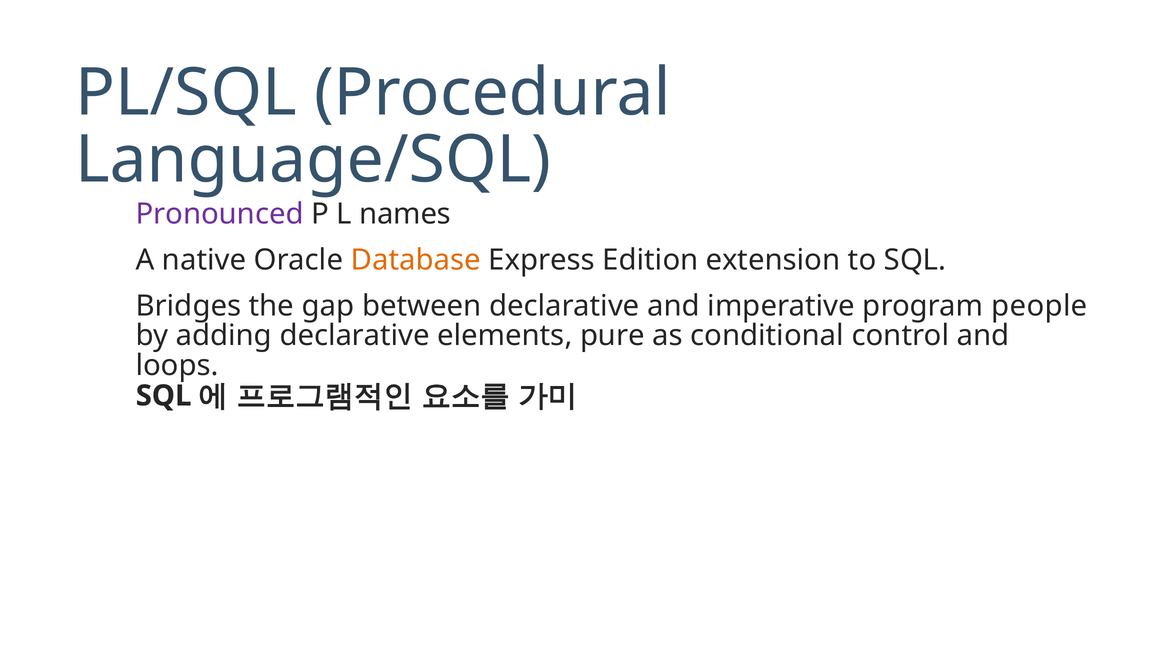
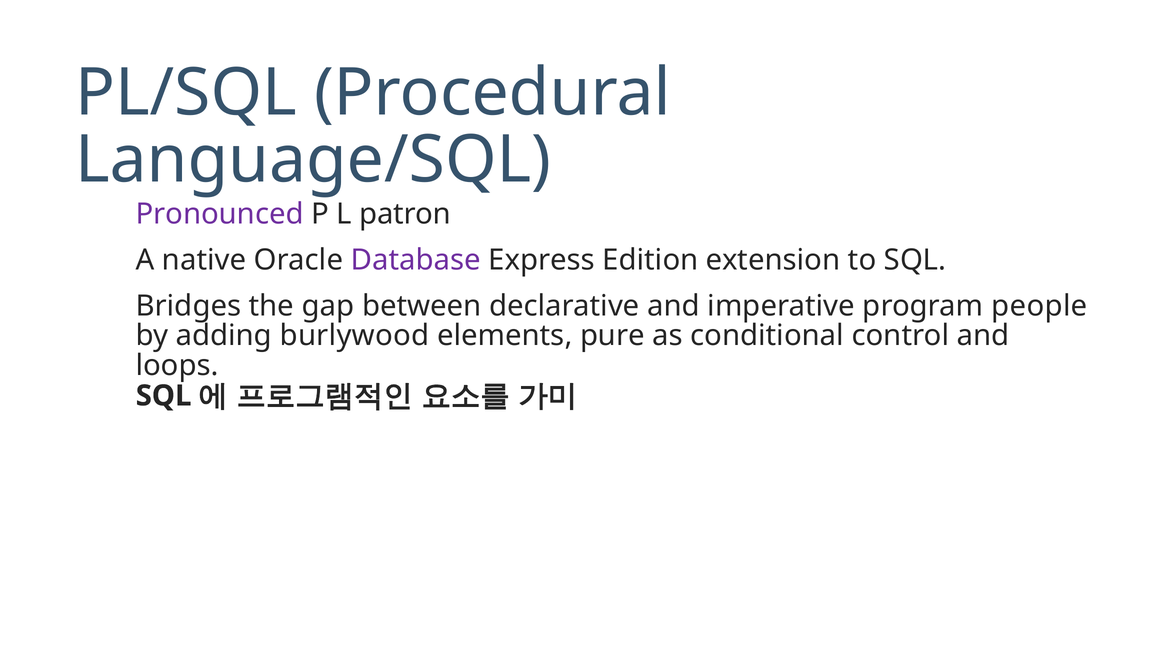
names: names -> patron
Database colour: orange -> purple
adding declarative: declarative -> burlywood
